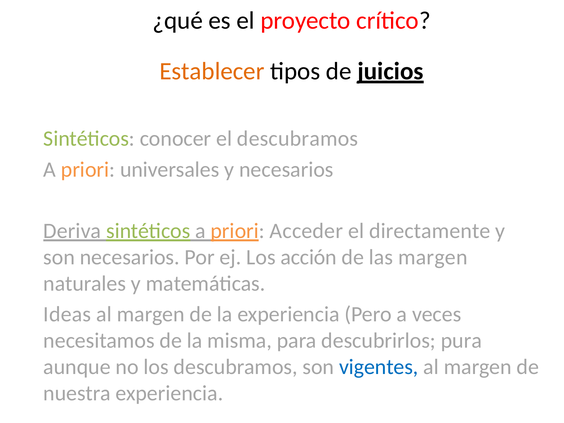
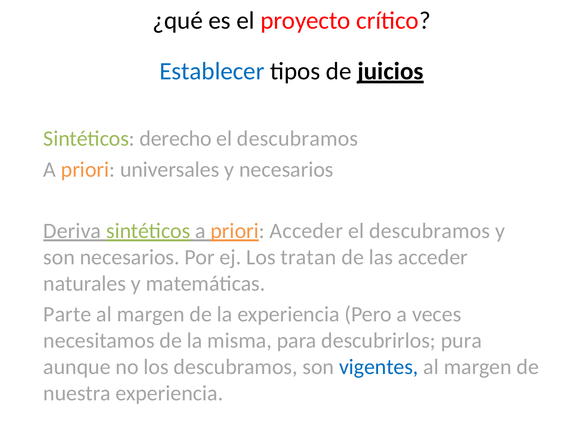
Establecer colour: orange -> blue
conocer: conocer -> derecho
directamente at (430, 231): directamente -> descubramos
acción: acción -> tratan
las margen: margen -> acceder
Ideas: Ideas -> Parte
